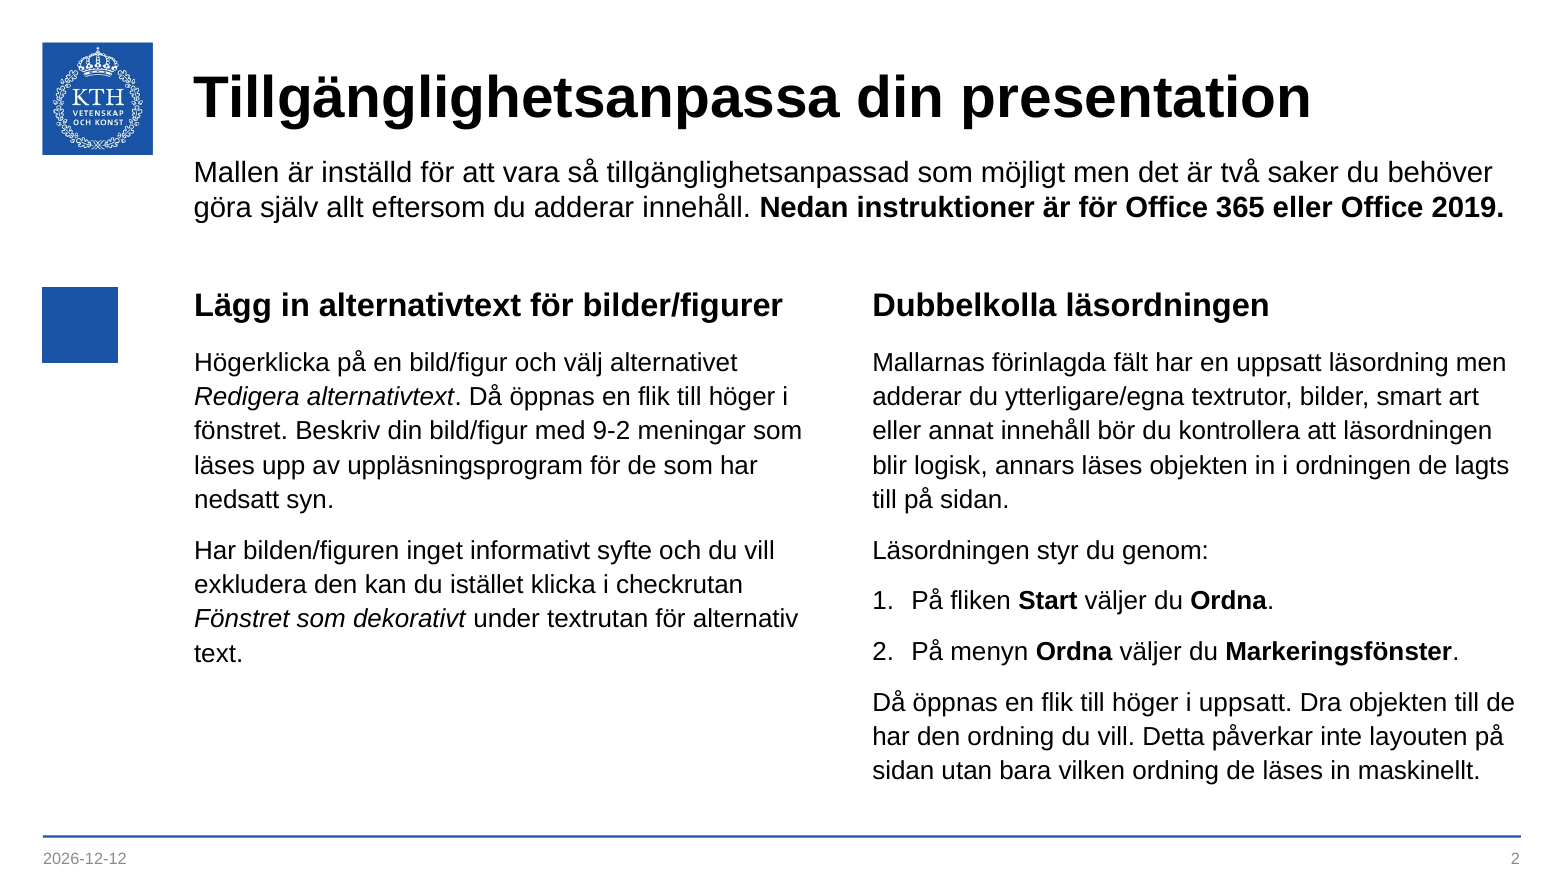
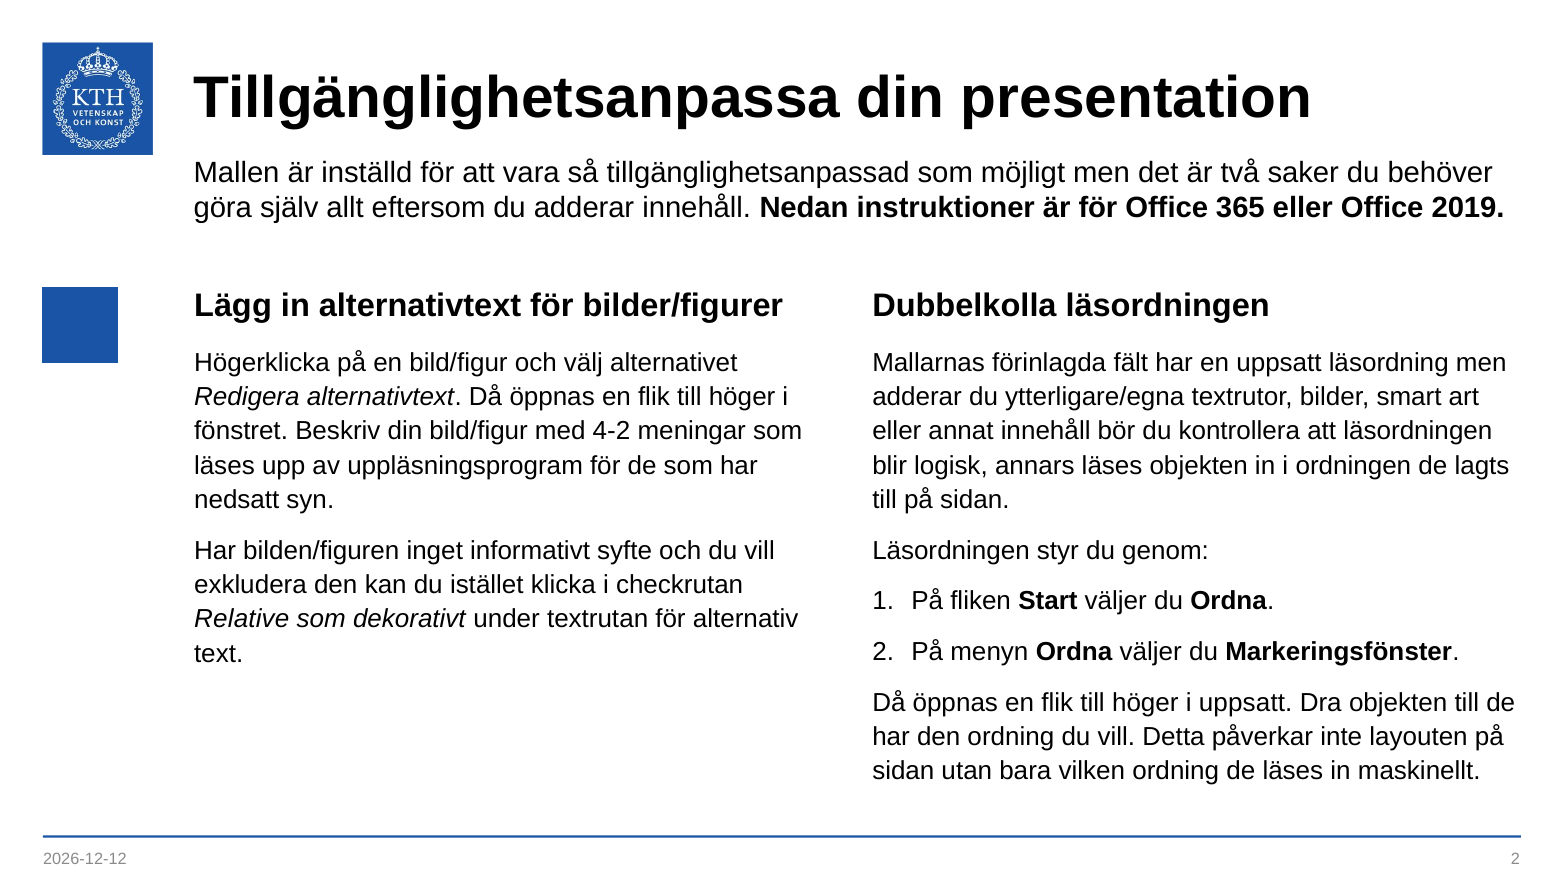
9-2: 9-2 -> 4-2
Fönstret at (242, 619): Fönstret -> Relative
